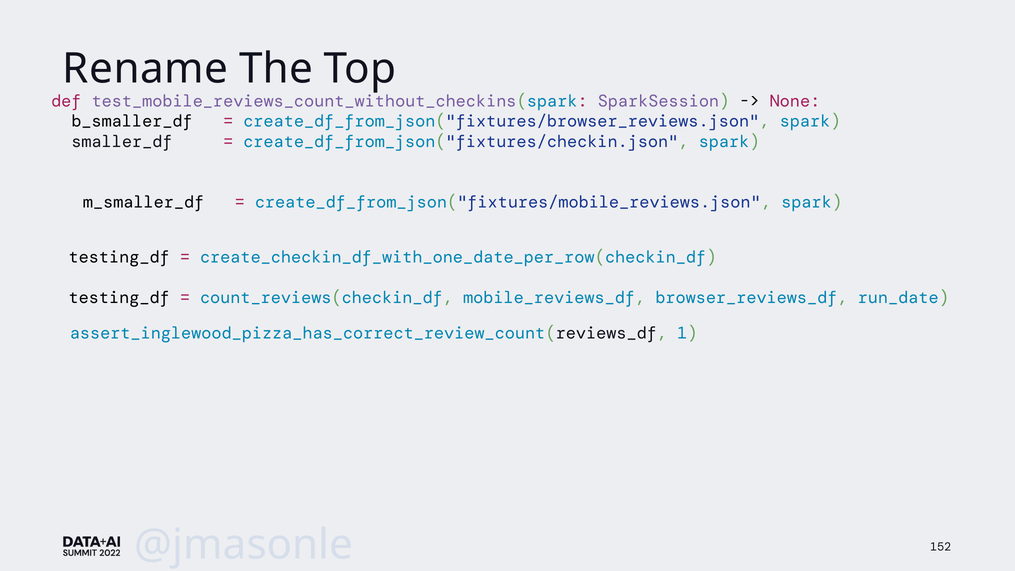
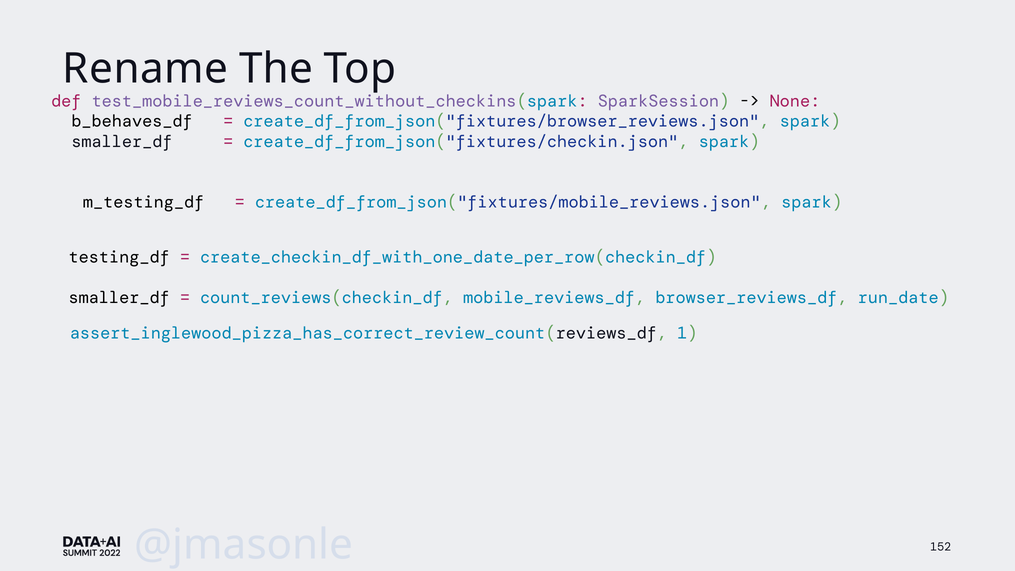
b_smaller_df: b_smaller_df -> b_behaves_df
m_smaller_df: m_smaller_df -> m_testing_df
testing_df at (119, 298): testing_df -> smaller_df
